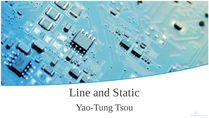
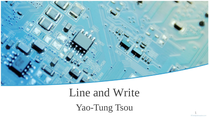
Static: Static -> Write
